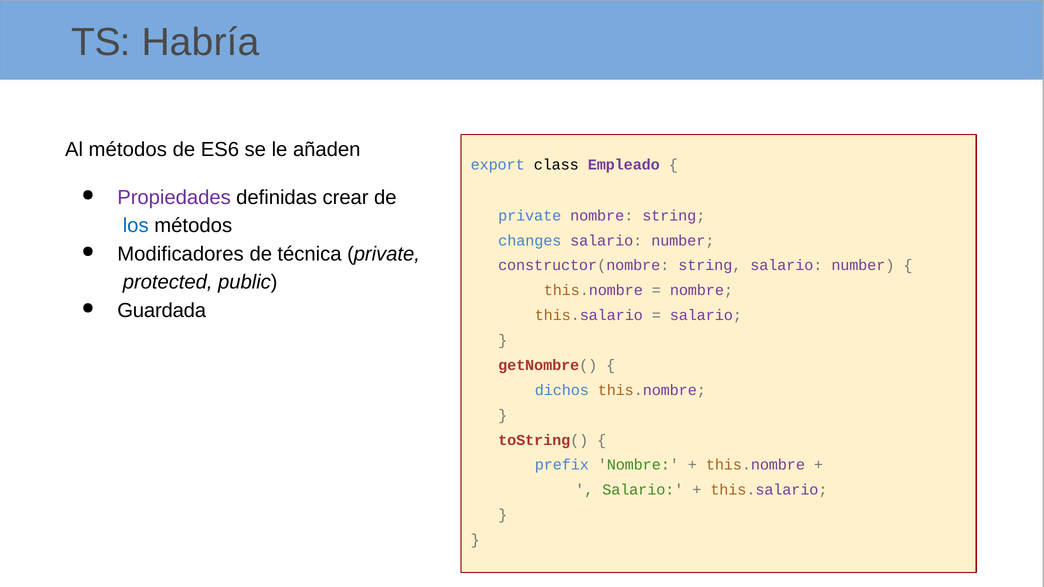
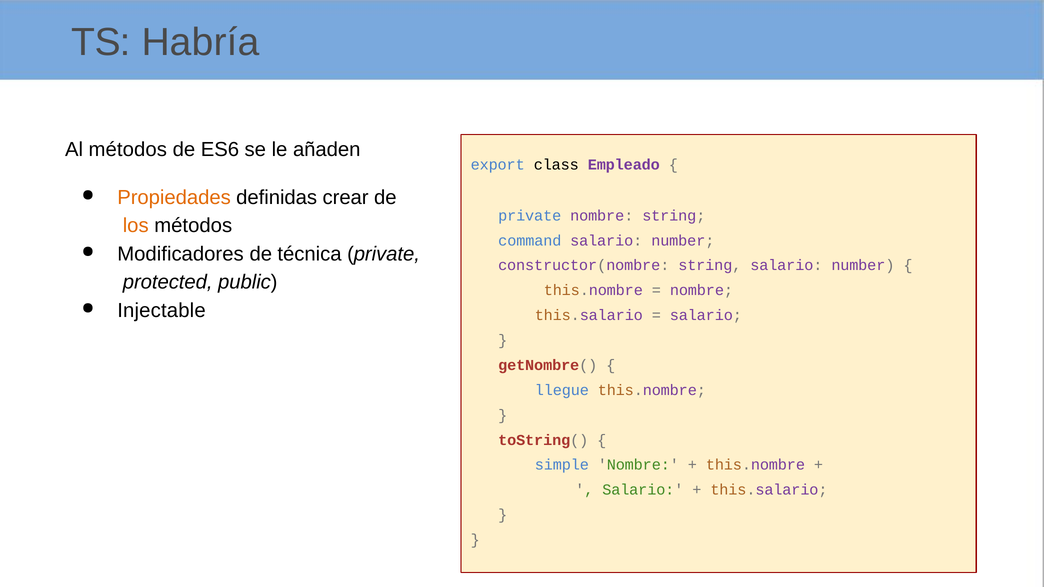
Propiedades colour: purple -> orange
los colour: blue -> orange
changes: changes -> command
Guardada: Guardada -> Injectable
dichos: dichos -> llegue
prefix: prefix -> simple
